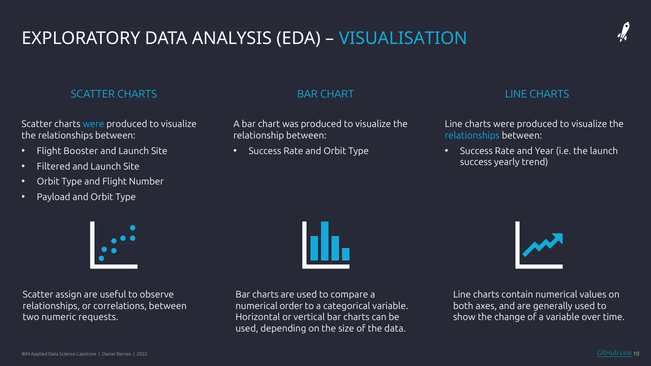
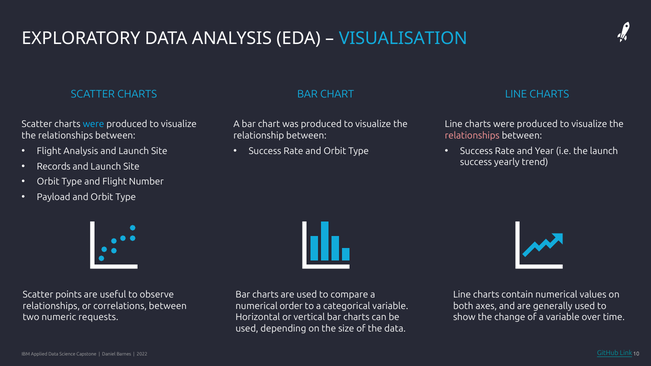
relationships at (472, 136) colour: light blue -> pink
Flight Booster: Booster -> Analysis
Filtered: Filtered -> Records
assign: assign -> points
